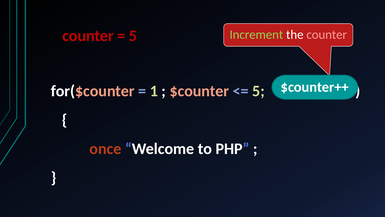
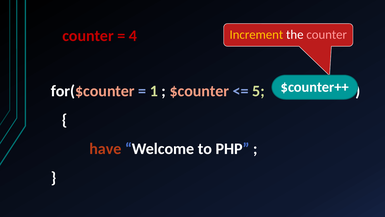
5 at (133, 36): 5 -> 4
Increment colour: light green -> yellow
once: once -> have
